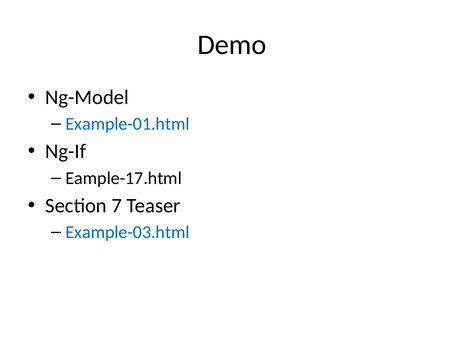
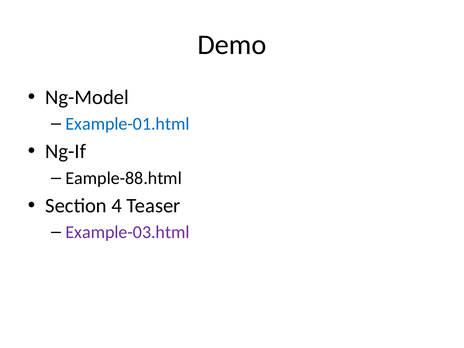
Eample-17.html: Eample-17.html -> Eample-88.html
7: 7 -> 4
Example-03.html colour: blue -> purple
